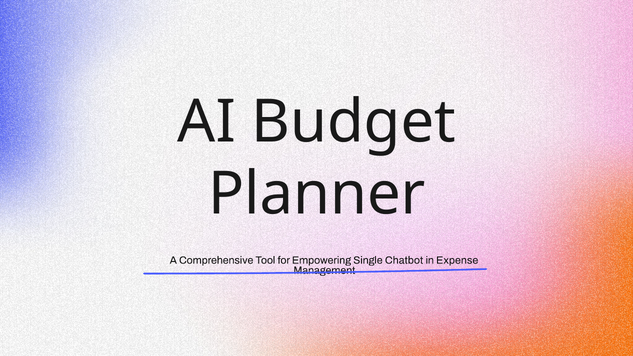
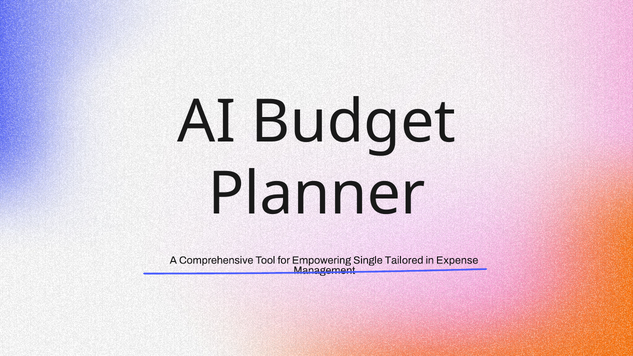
Chatbot: Chatbot -> Tailored
